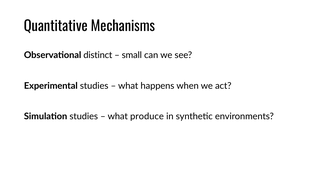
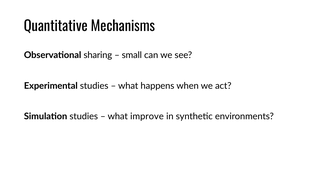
distinct: distinct -> sharing
produce: produce -> improve
